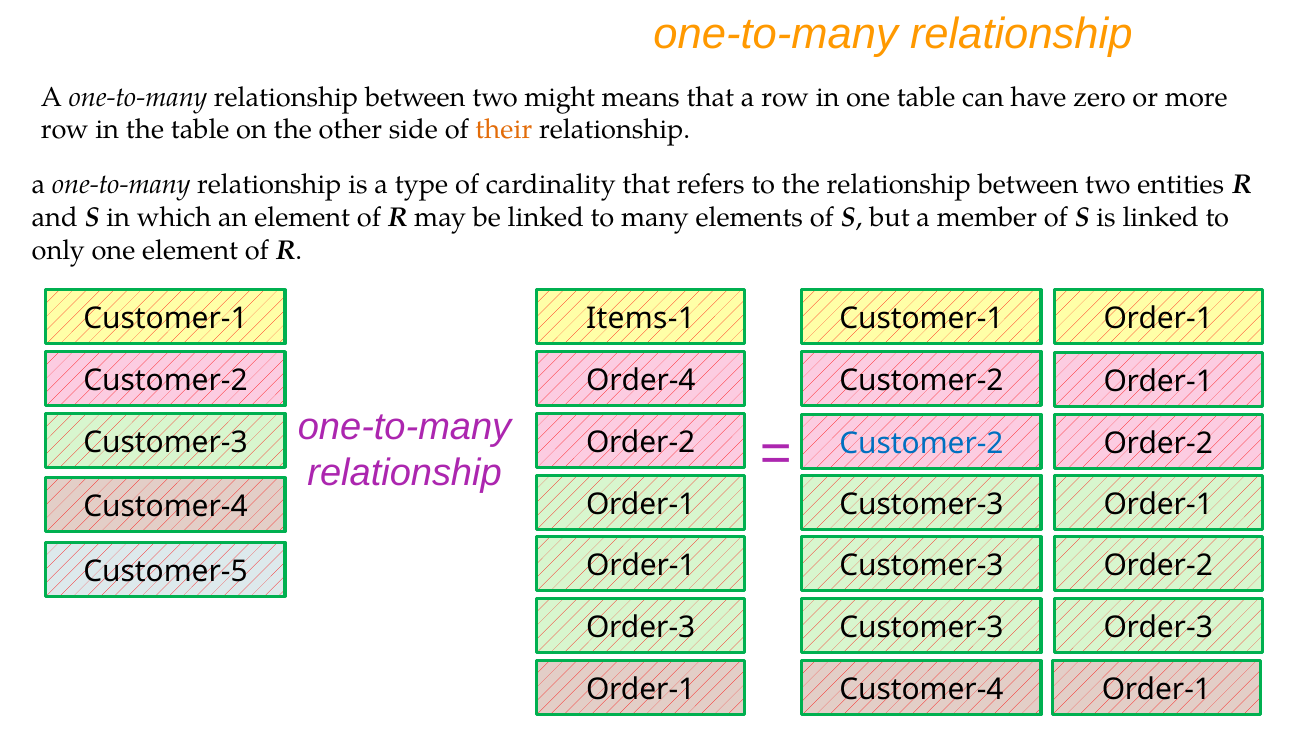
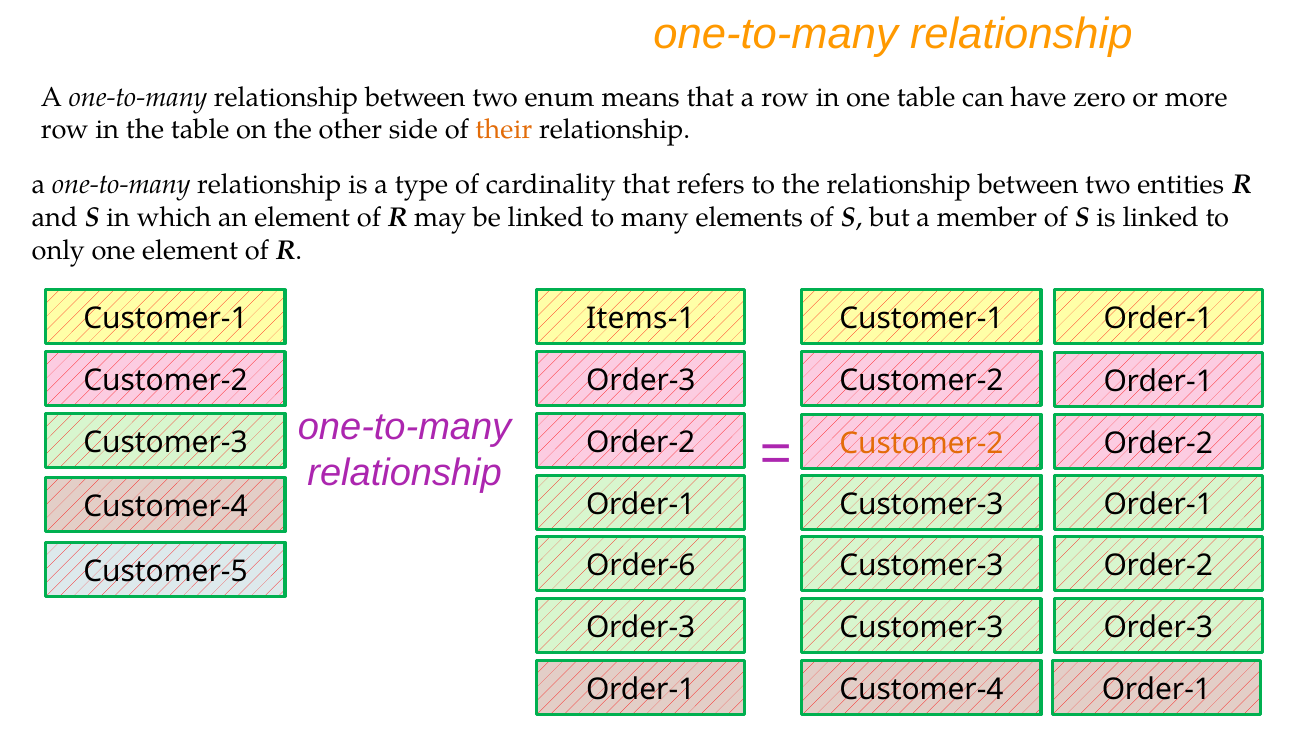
might: might -> enum
Customer-2 Order-4: Order-4 -> Order-3
Customer-2 at (921, 443) colour: blue -> orange
Order-1 at (641, 566): Order-1 -> Order-6
